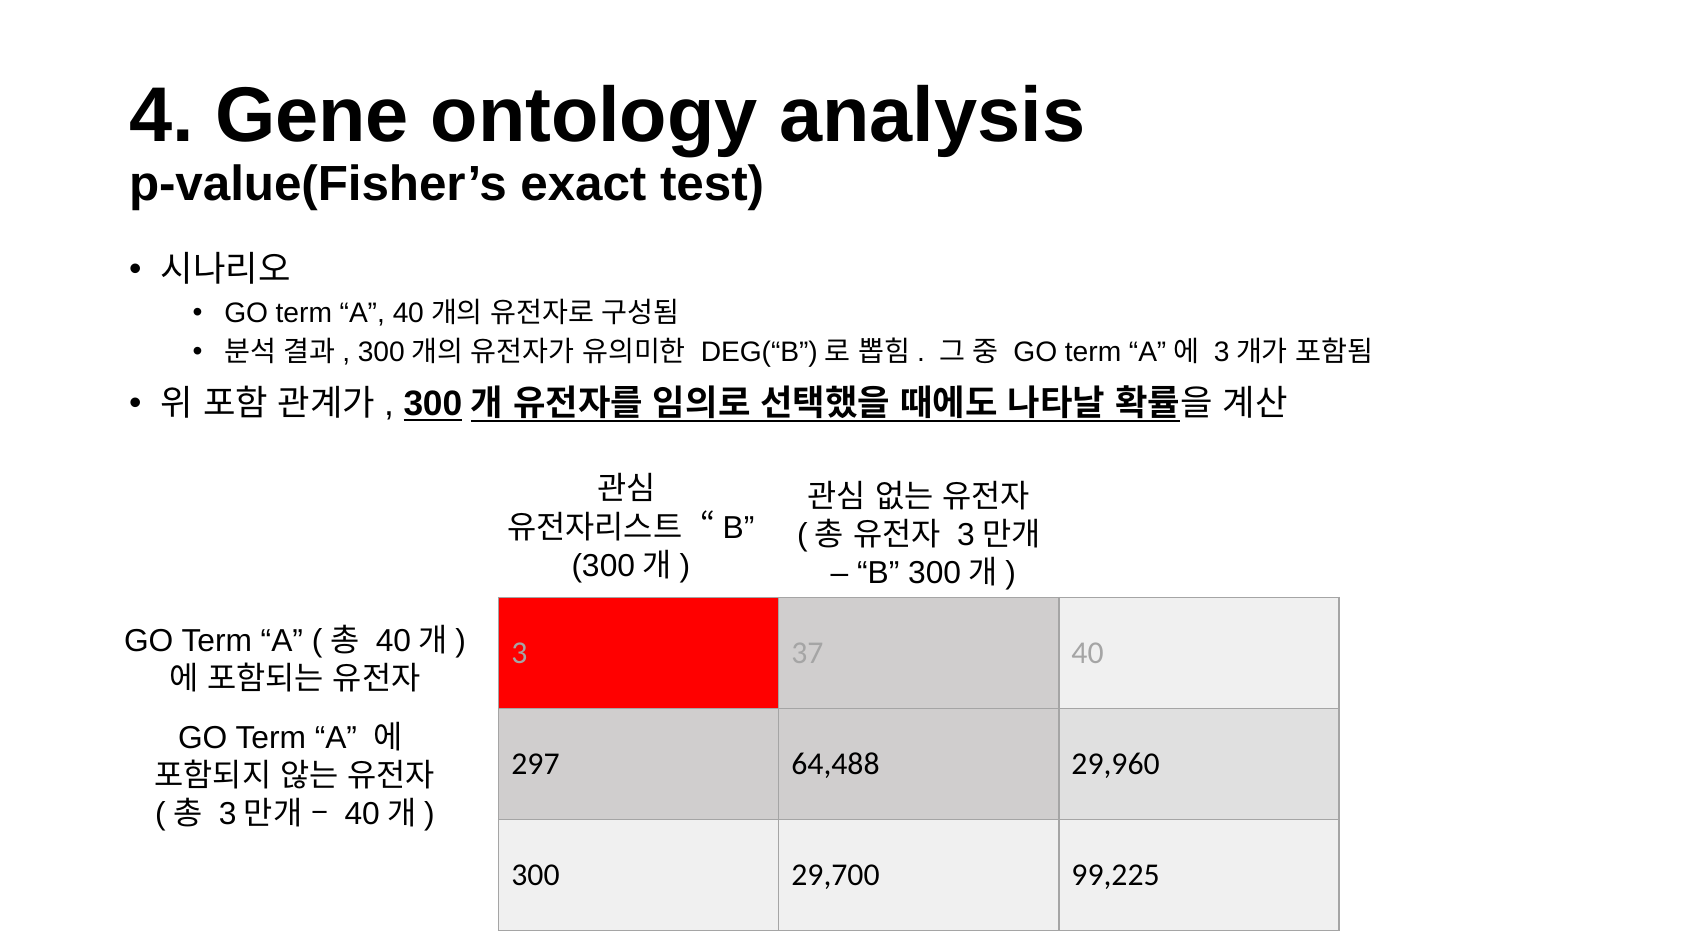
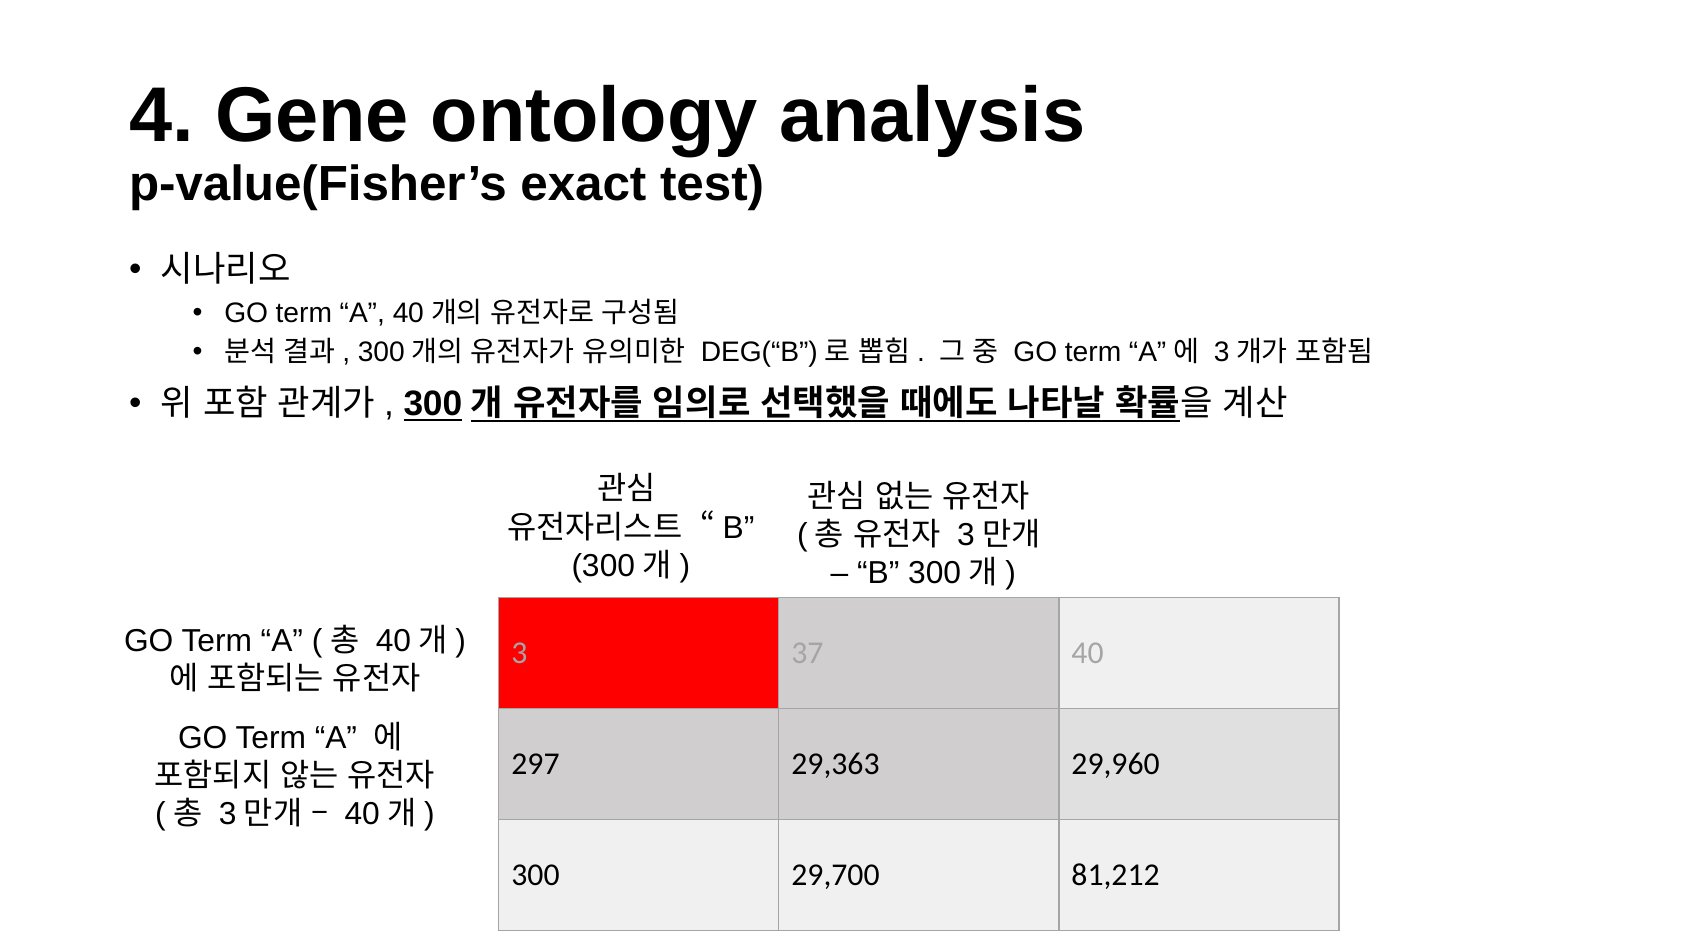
64,488: 64,488 -> 29,363
99,225: 99,225 -> 81,212
